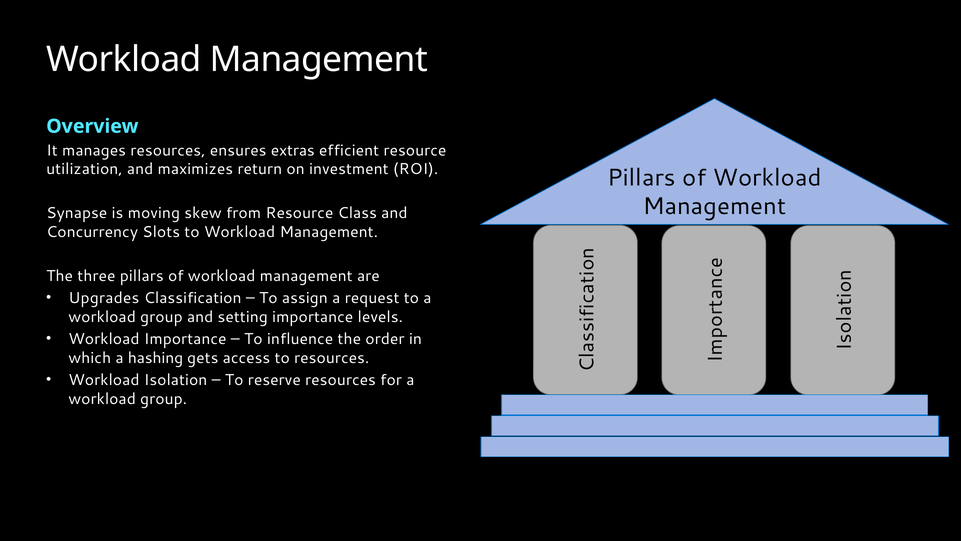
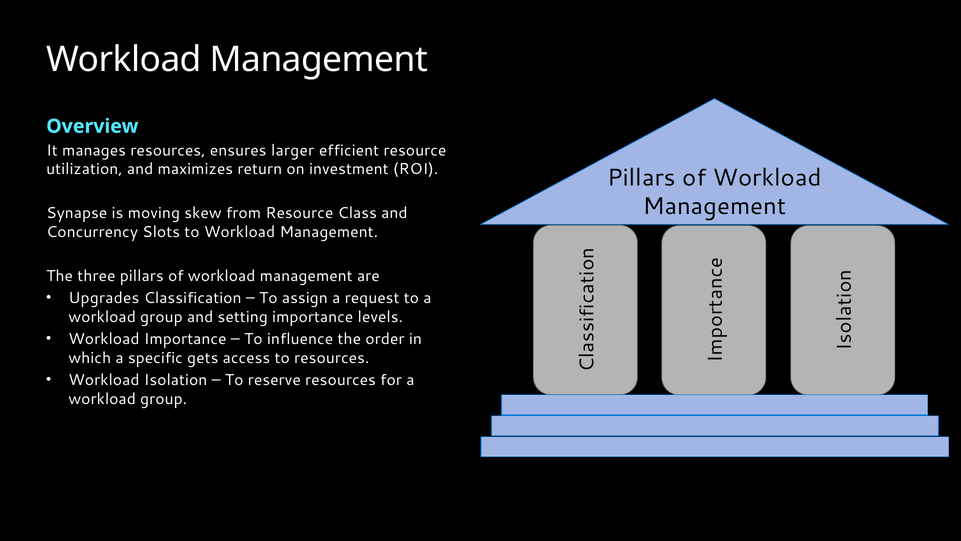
extras: extras -> larger
hashing: hashing -> specific
